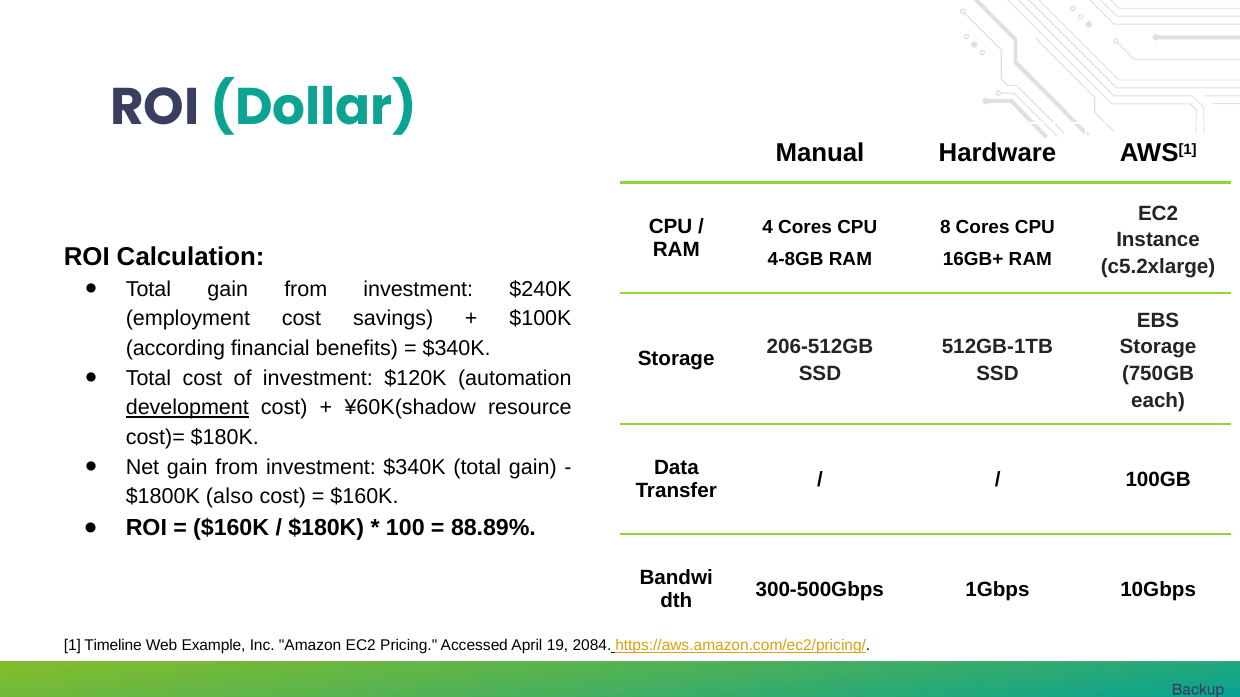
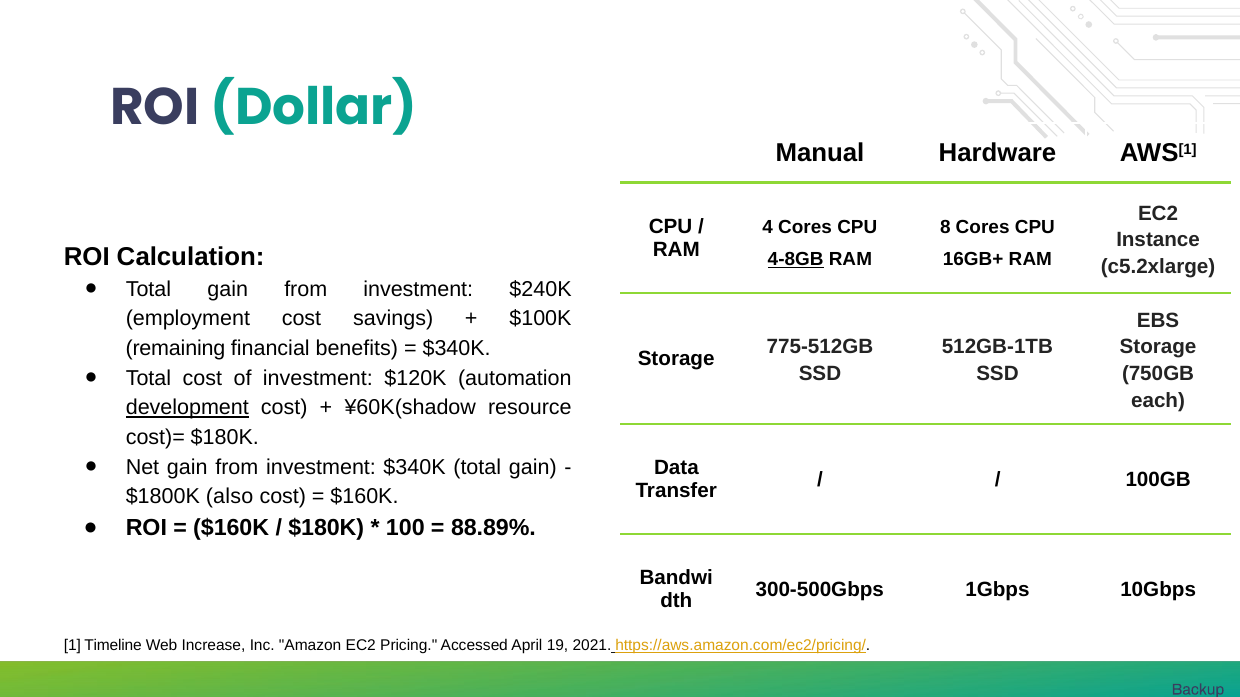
4-8GB underline: none -> present
206-512GB: 206-512GB -> 775-512GB
according: according -> remaining
Example: Example -> Increase
2084: 2084 -> 2021
